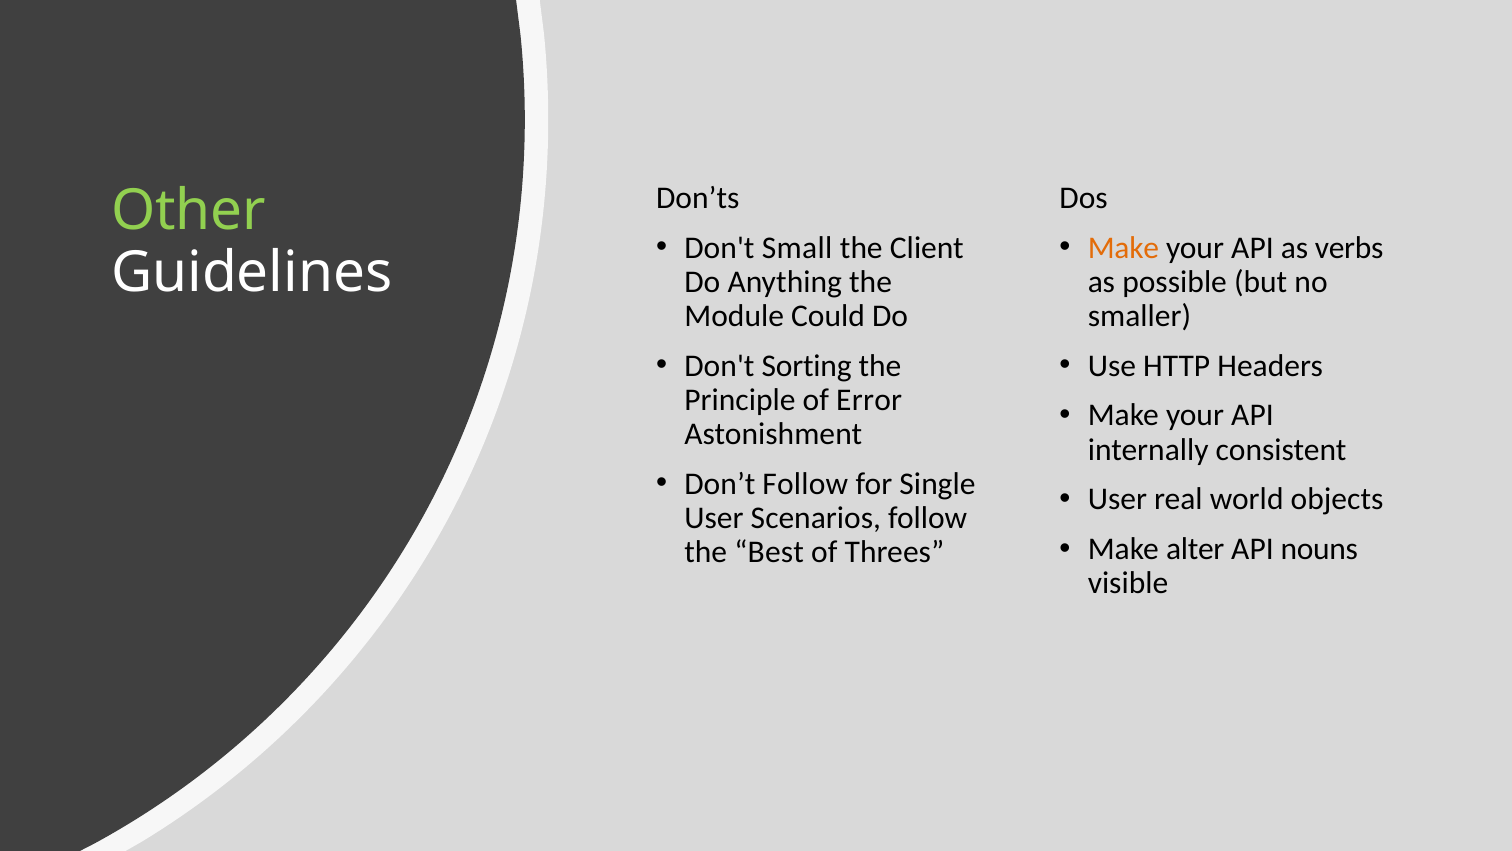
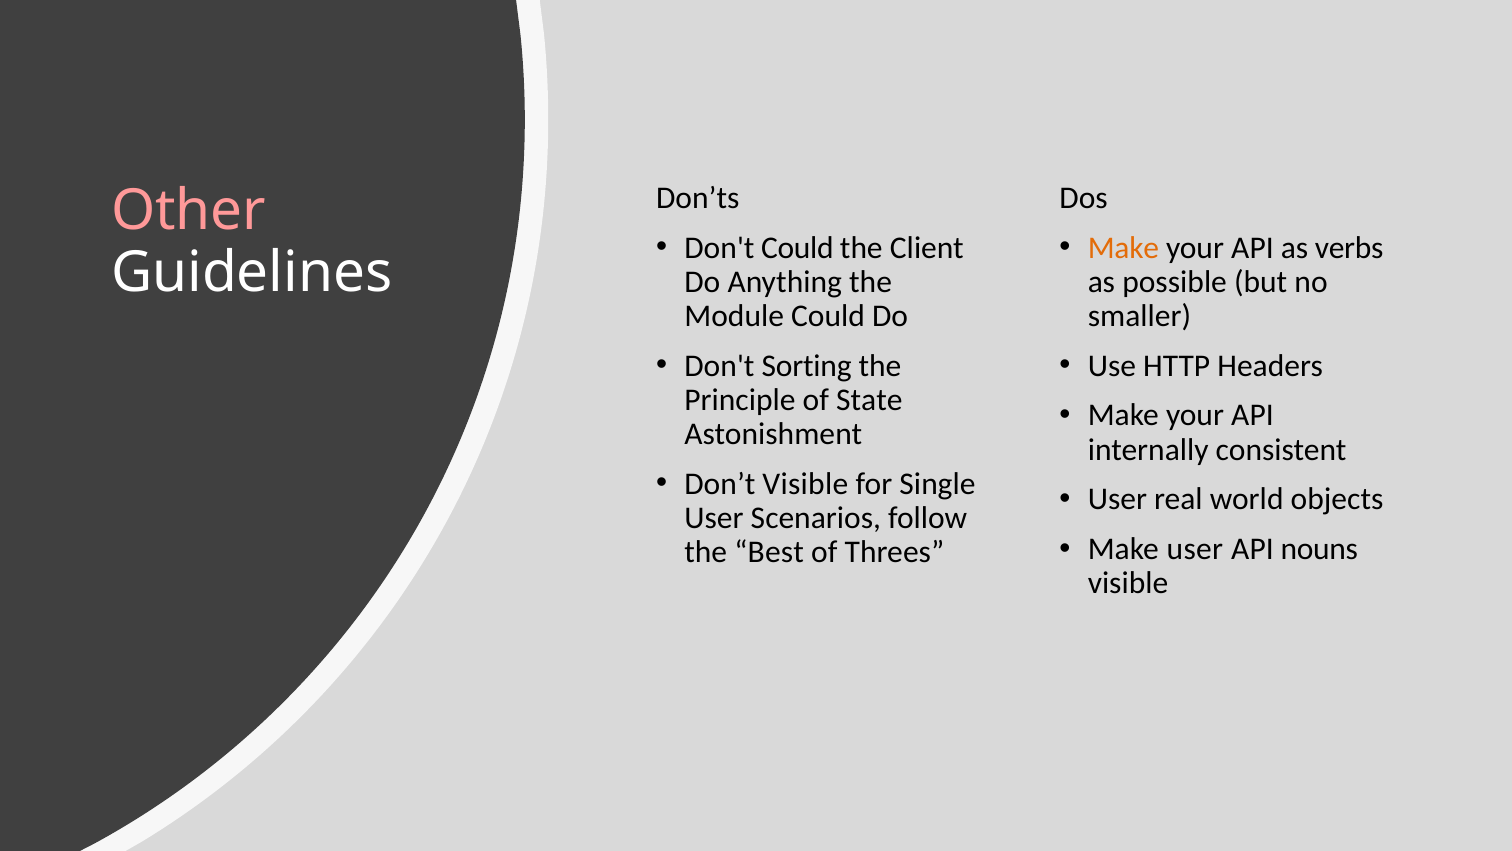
Other colour: light green -> pink
Don't Small: Small -> Could
Error: Error -> State
Don’t Follow: Follow -> Visible
Make alter: alter -> user
